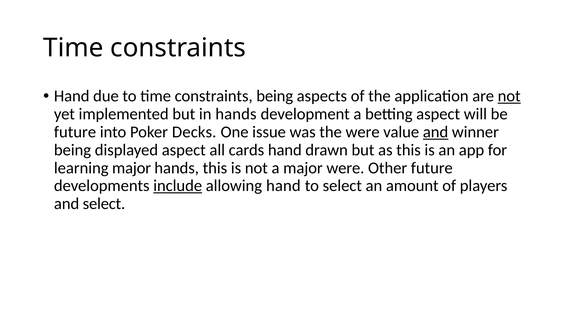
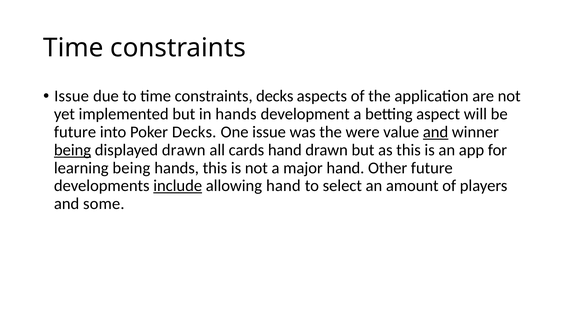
Hand at (72, 96): Hand -> Issue
constraints being: being -> decks
not at (509, 96) underline: present -> none
being at (73, 150) underline: none -> present
displayed aspect: aspect -> drawn
learning major: major -> being
major were: were -> hand
and select: select -> some
